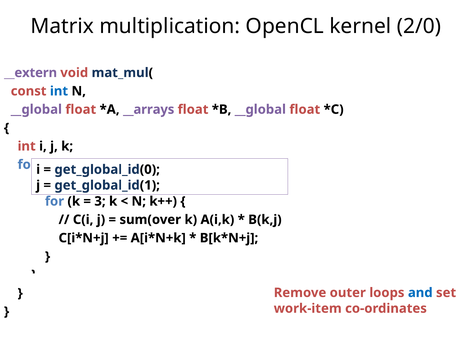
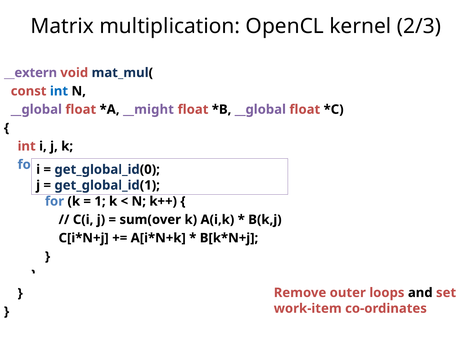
2/0: 2/0 -> 2/3
__arrays: __arrays -> __might
3: 3 -> 1
and colour: blue -> black
